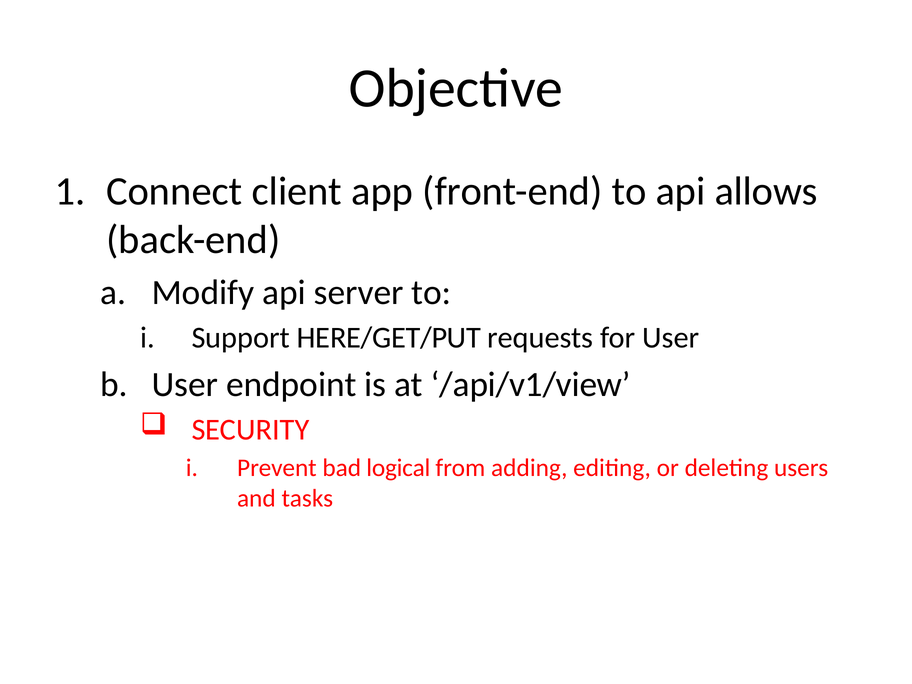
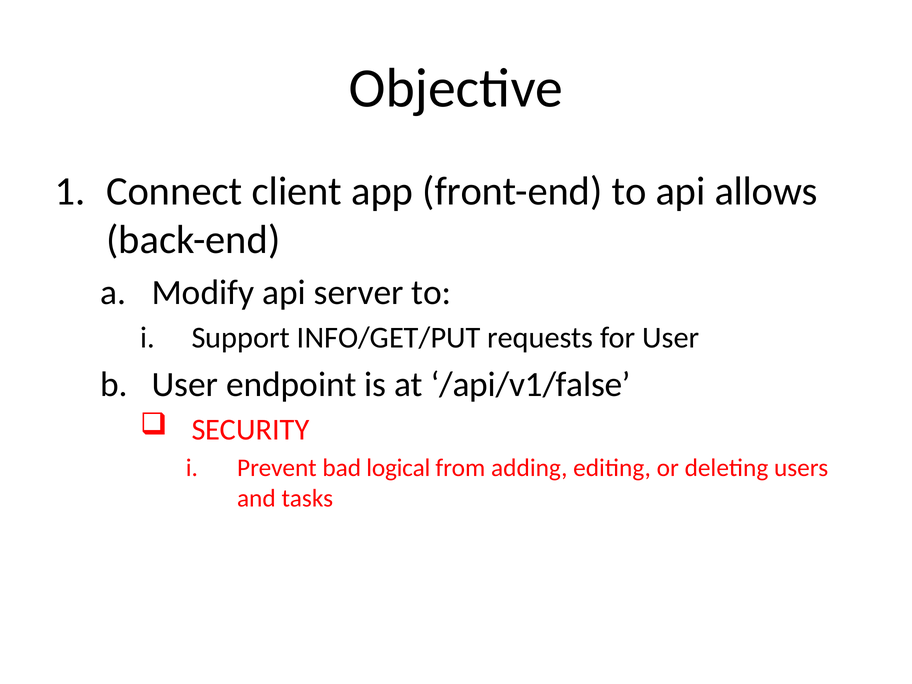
HERE/GET/PUT: HERE/GET/PUT -> INFO/GET/PUT
/api/v1/view: /api/v1/view -> /api/v1/false
